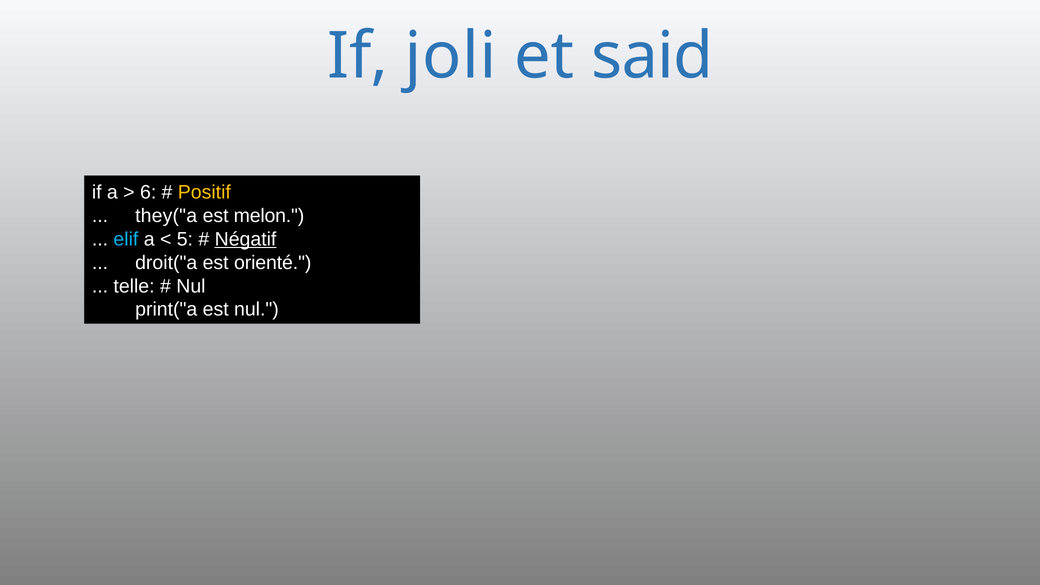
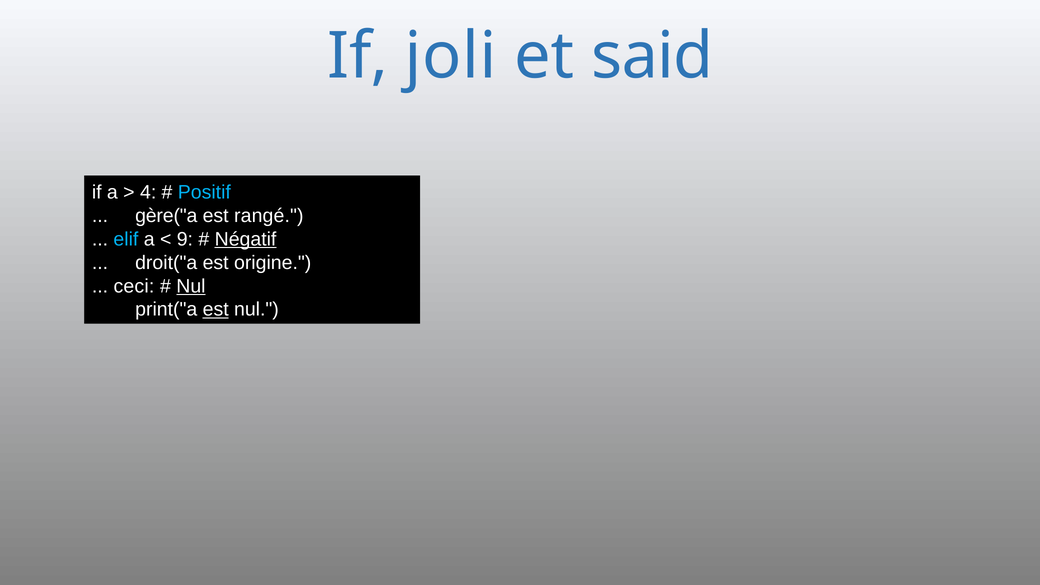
6: 6 -> 4
Positif colour: yellow -> light blue
they("a: they("a -> gère("a
melon: melon -> rangé
5: 5 -> 9
orienté: orienté -> origine
telle: telle -> ceci
Nul at (191, 286) underline: none -> present
est at (216, 309) underline: none -> present
